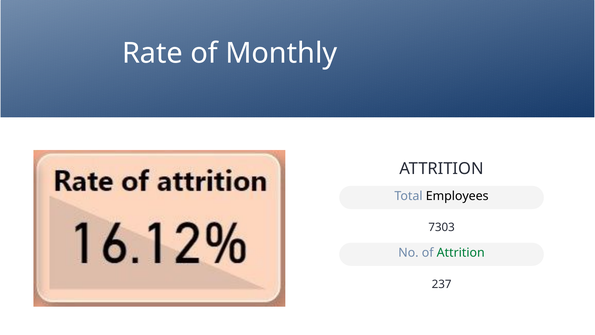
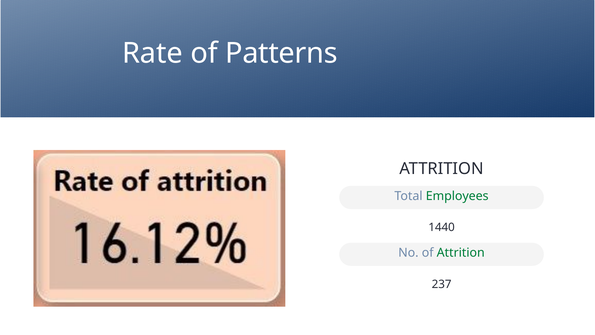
Monthly: Monthly -> Patterns
Employees colour: black -> green
7303: 7303 -> 1440
